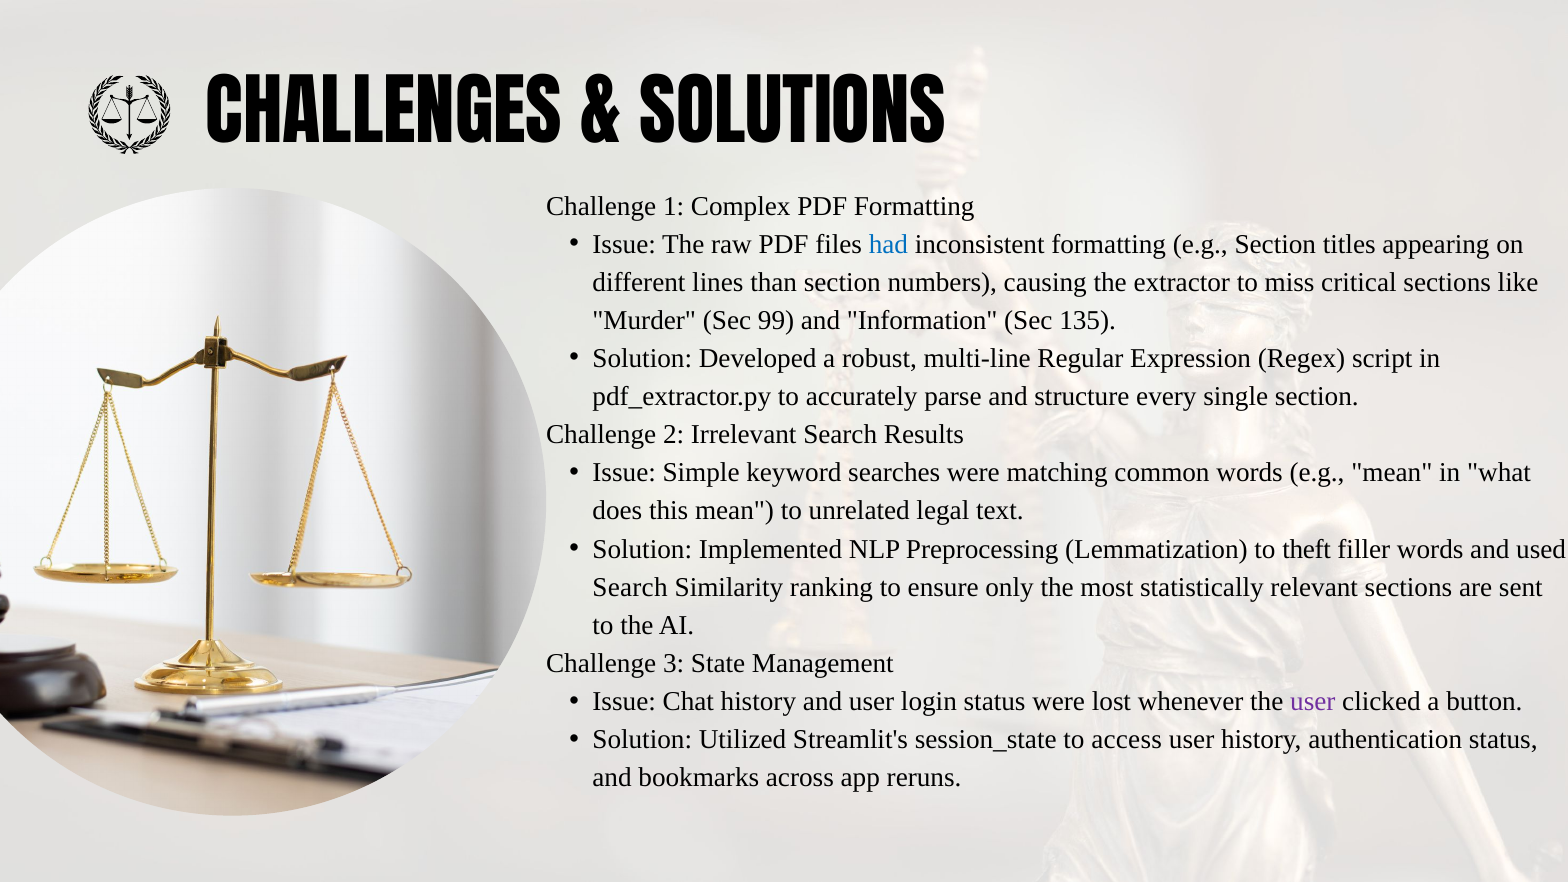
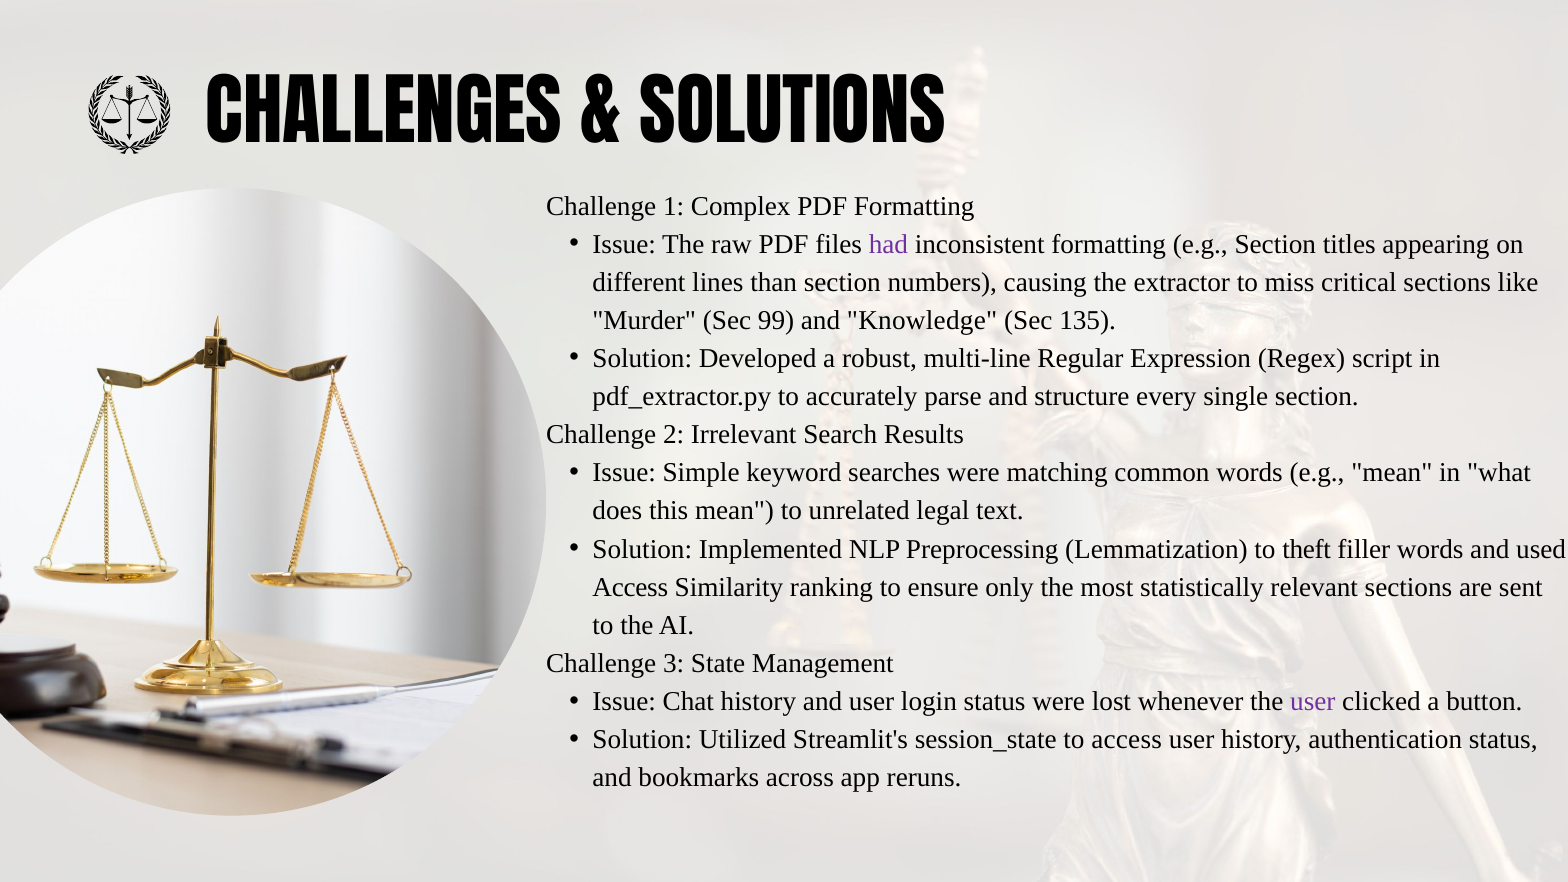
had colour: blue -> purple
Information: Information -> Knowledge
Search at (630, 587): Search -> Access
